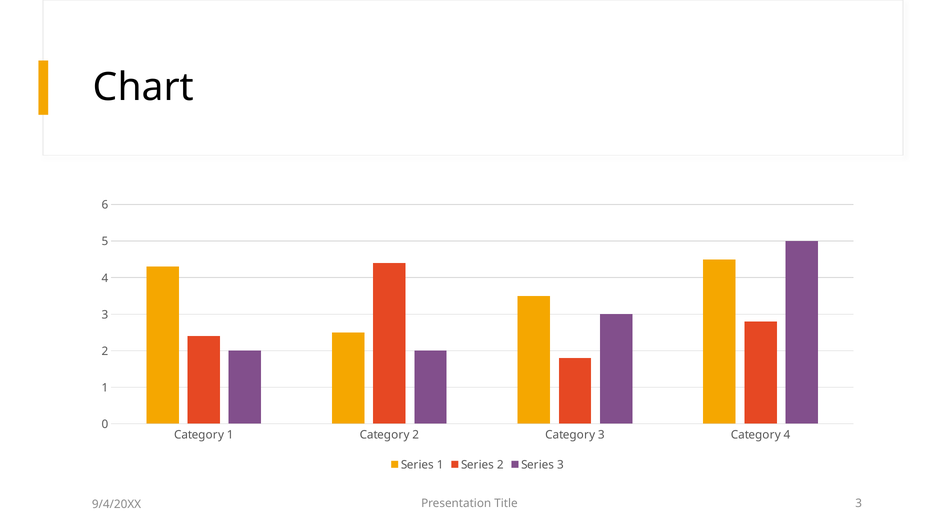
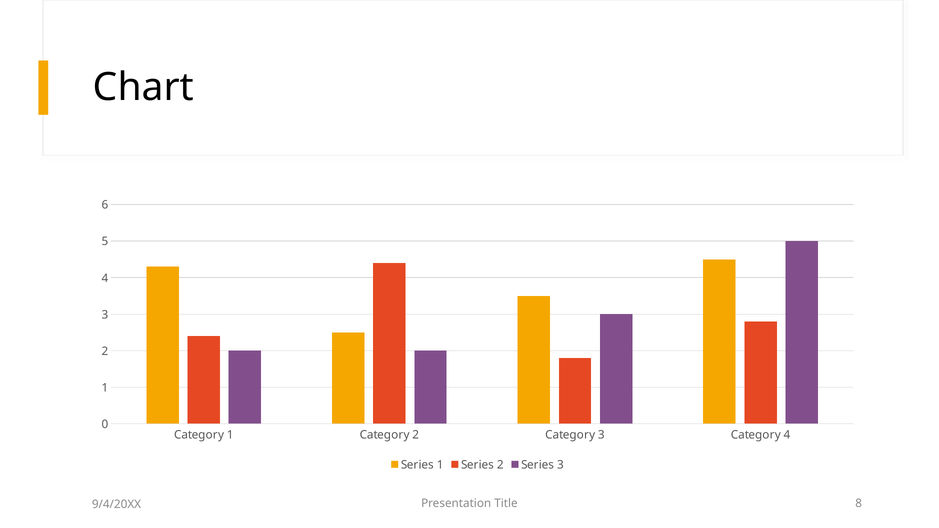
Title 3: 3 -> 8
